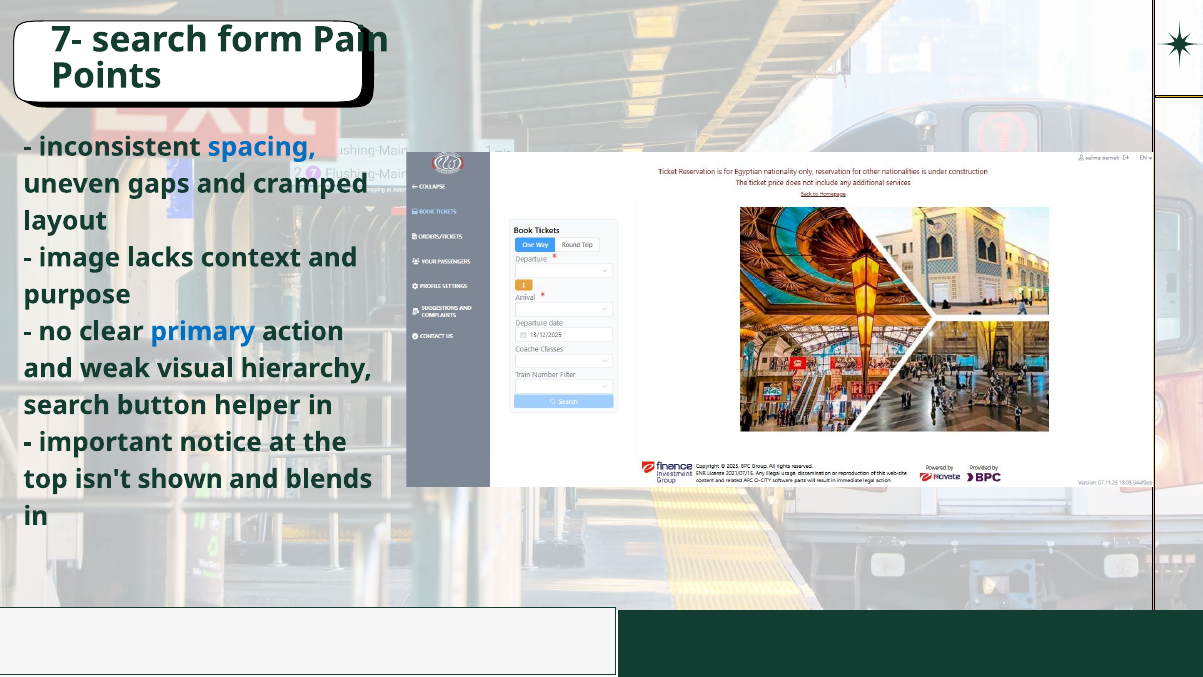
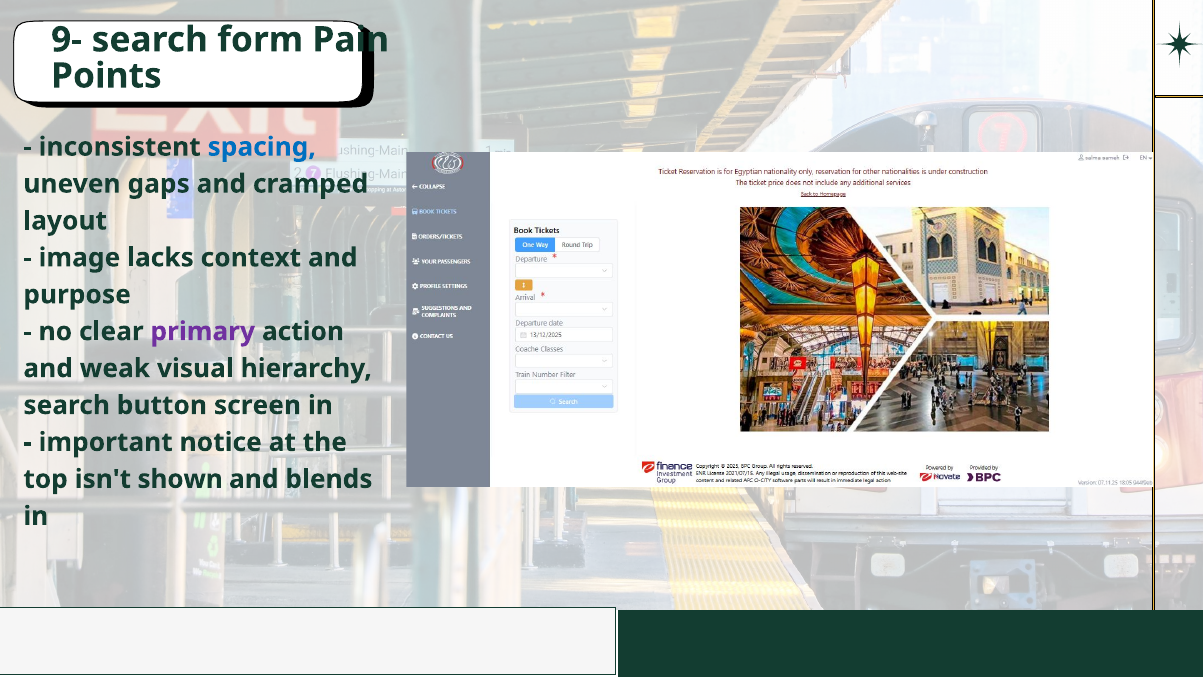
7-: 7- -> 9-
primary colour: blue -> purple
helper: helper -> screen
